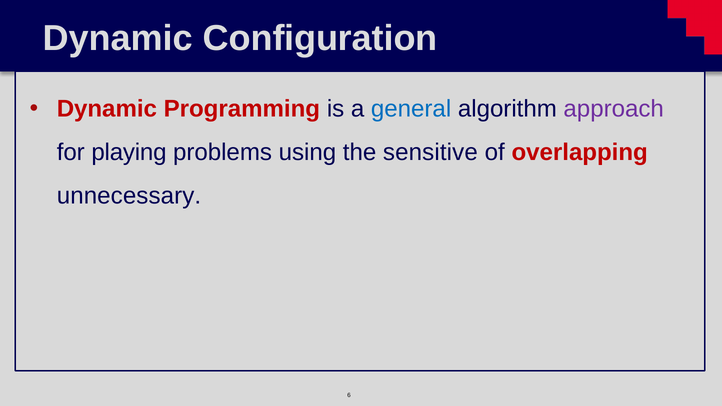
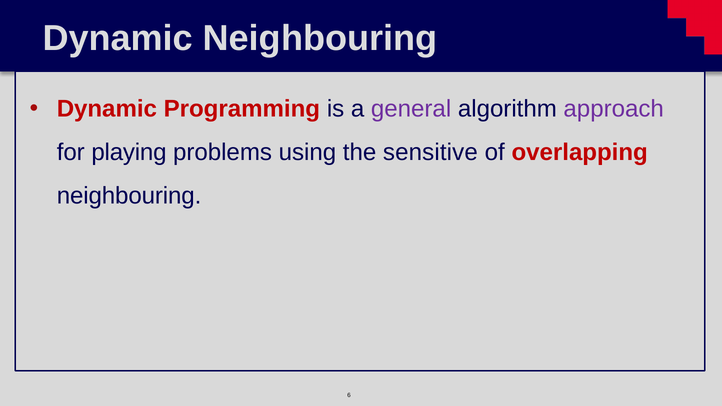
Dynamic Configuration: Configuration -> Neighbouring
general colour: blue -> purple
unnecessary at (129, 196): unnecessary -> neighbouring
